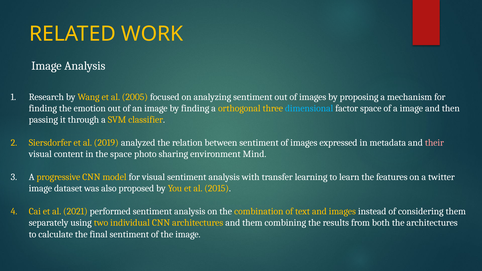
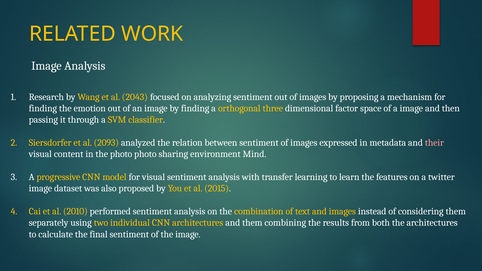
2005: 2005 -> 2043
dimensional colour: light blue -> white
2019: 2019 -> 2093
the space: space -> photo
2021: 2021 -> 2010
